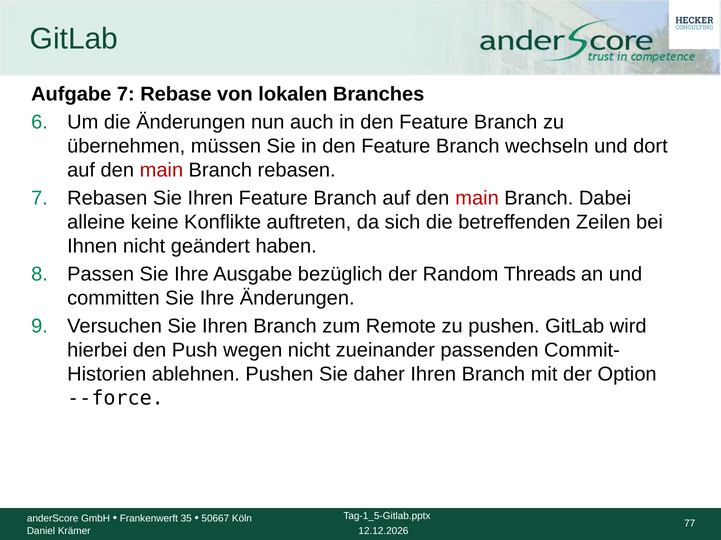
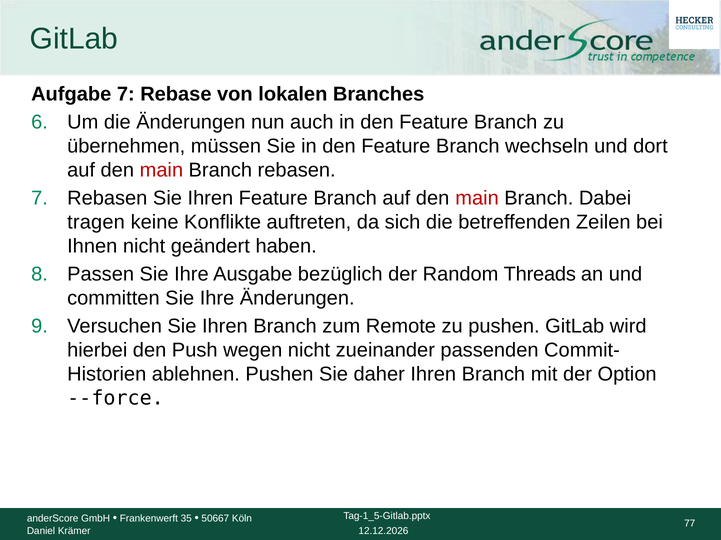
alleine: alleine -> tragen
